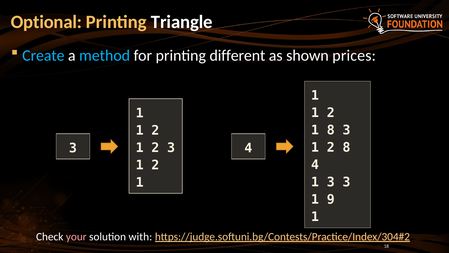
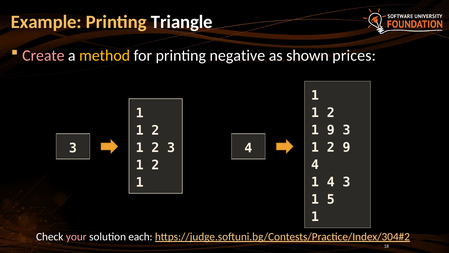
Optional: Optional -> Example
Create colour: light blue -> pink
method colour: light blue -> yellow
different: different -> negative
1 8: 8 -> 9
2 8: 8 -> 9
3 at (331, 182): 3 -> 4
9: 9 -> 5
with: with -> each
